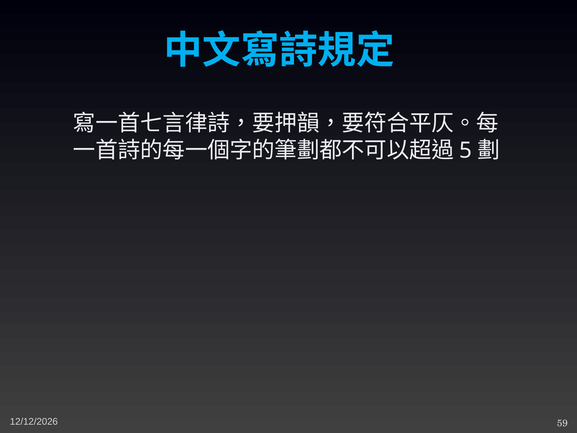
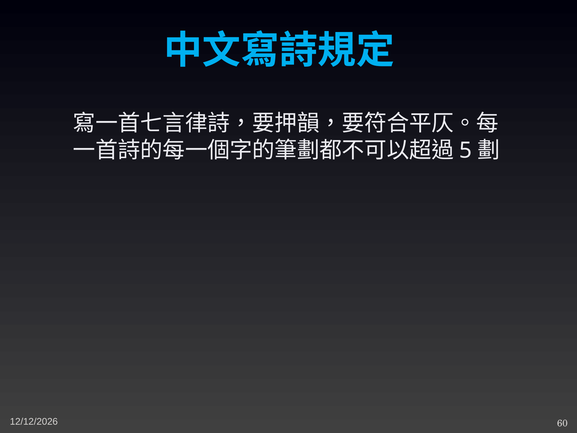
59: 59 -> 60
